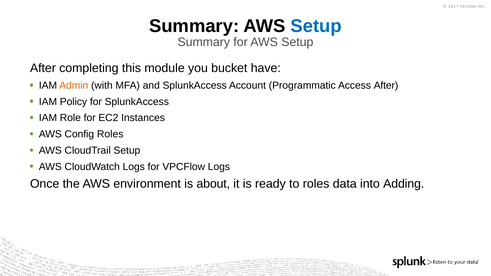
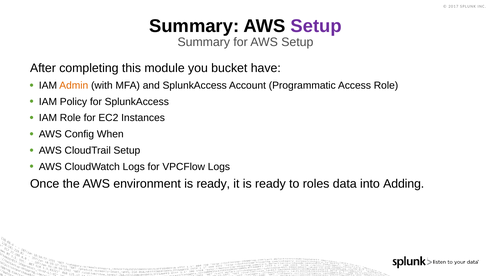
Setup at (316, 26) colour: blue -> purple
Access After: After -> Role
Config Roles: Roles -> When
environment is about: about -> ready
